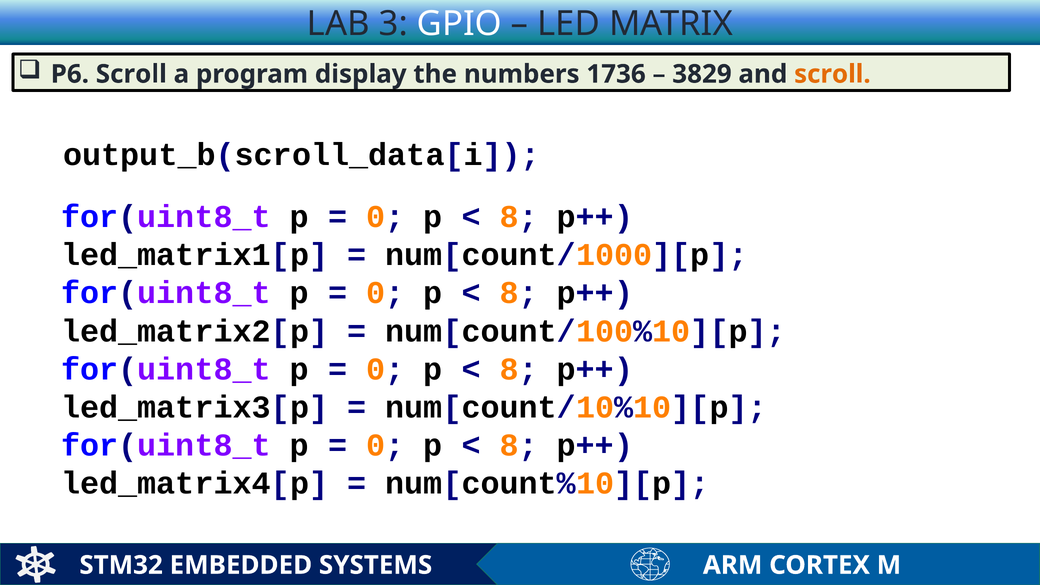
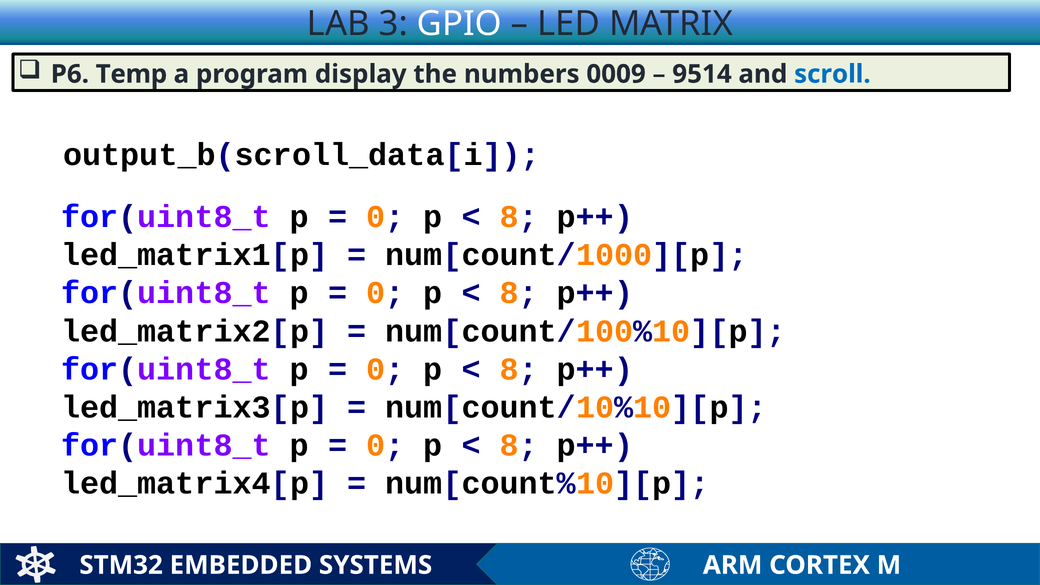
P6 Scroll: Scroll -> Temp
1736: 1736 -> 0009
3829: 3829 -> 9514
scroll at (832, 74) colour: orange -> blue
